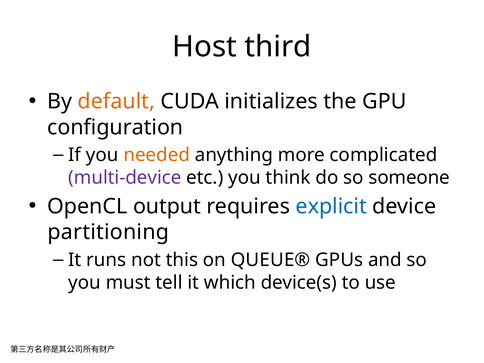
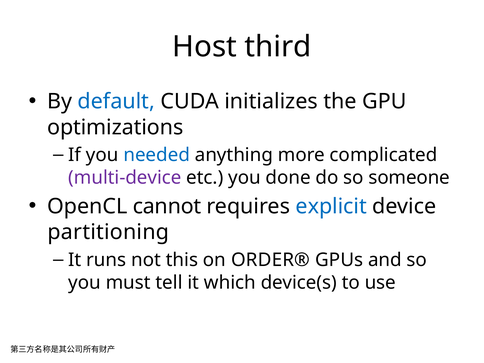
default colour: orange -> blue
configuration: configuration -> optimizations
needed colour: orange -> blue
think: think -> done
output: output -> cannot
QUEUE®: QUEUE® -> ORDER®
